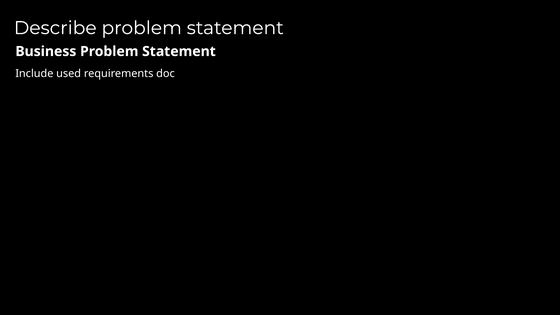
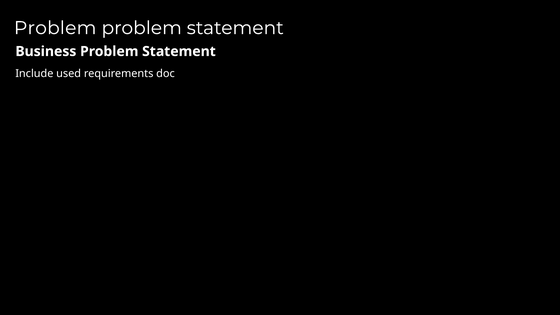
Describe at (55, 28): Describe -> Problem
